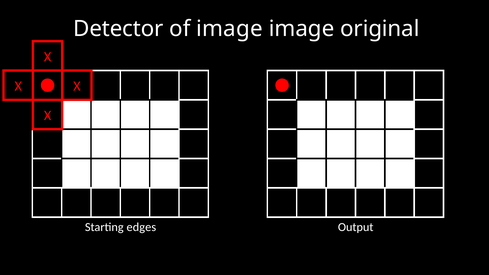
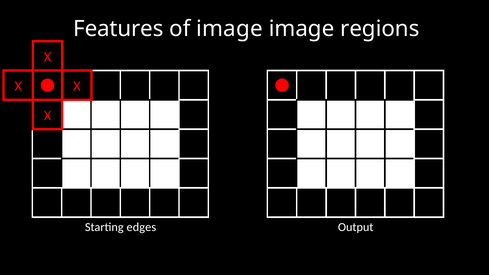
Detector: Detector -> Features
original: original -> regions
